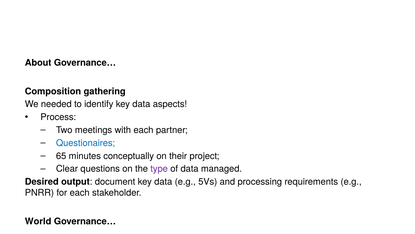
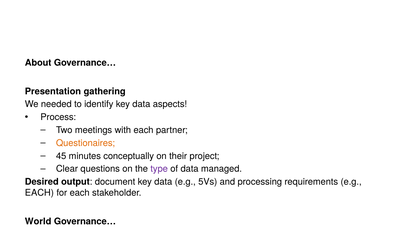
Composition: Composition -> Presentation
Questionaires colour: blue -> orange
65: 65 -> 45
PNRR at (39, 192): PNRR -> EACH
